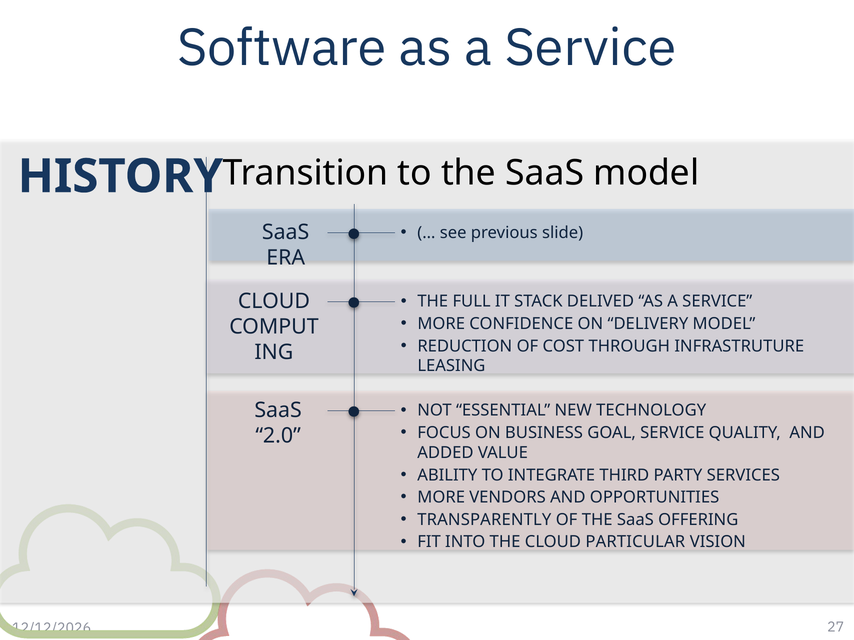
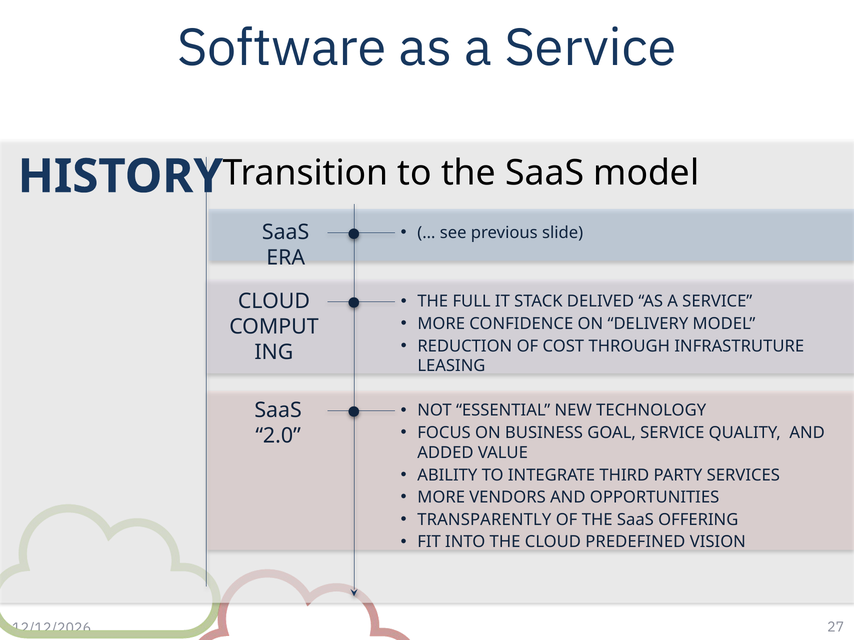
PARTICULAR: PARTICULAR -> PREDEFINED
